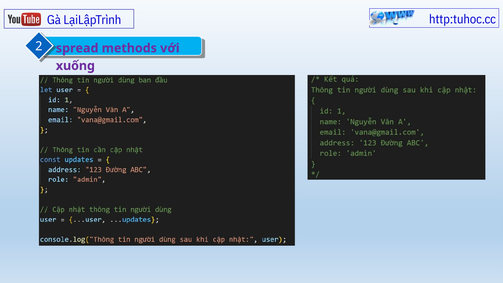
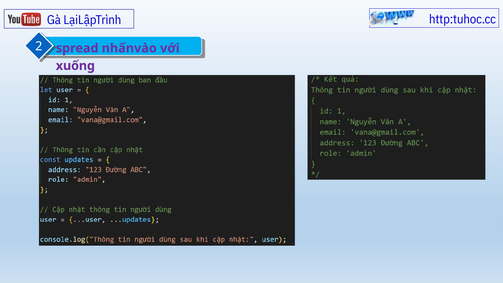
methods: methods -> nhấnvào
